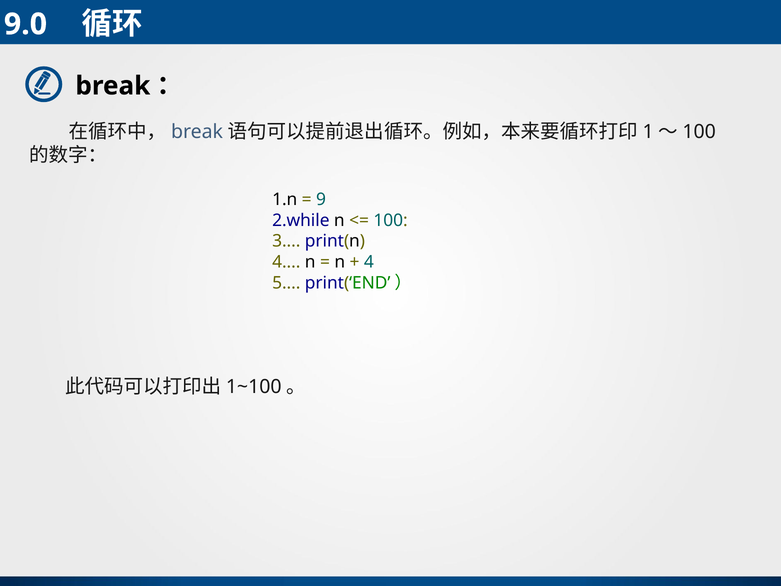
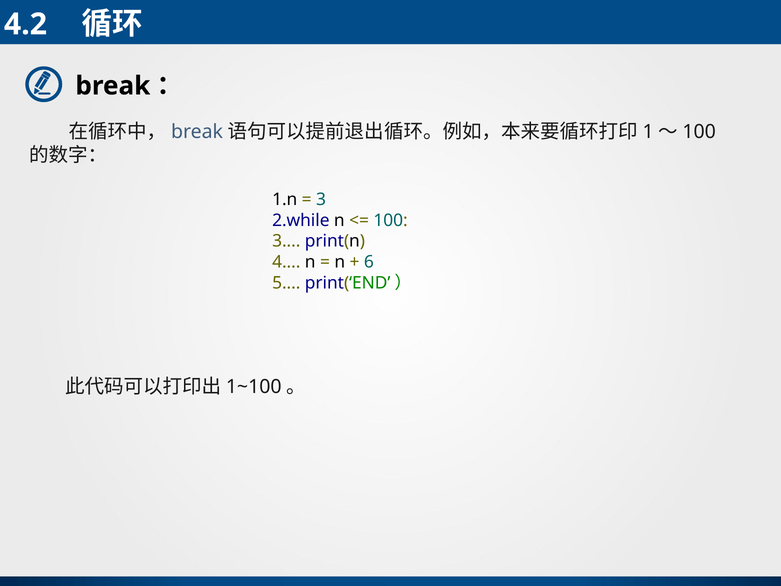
9.0: 9.0 -> 4.2
9 at (321, 199): 9 -> 3
4 at (369, 262): 4 -> 6
